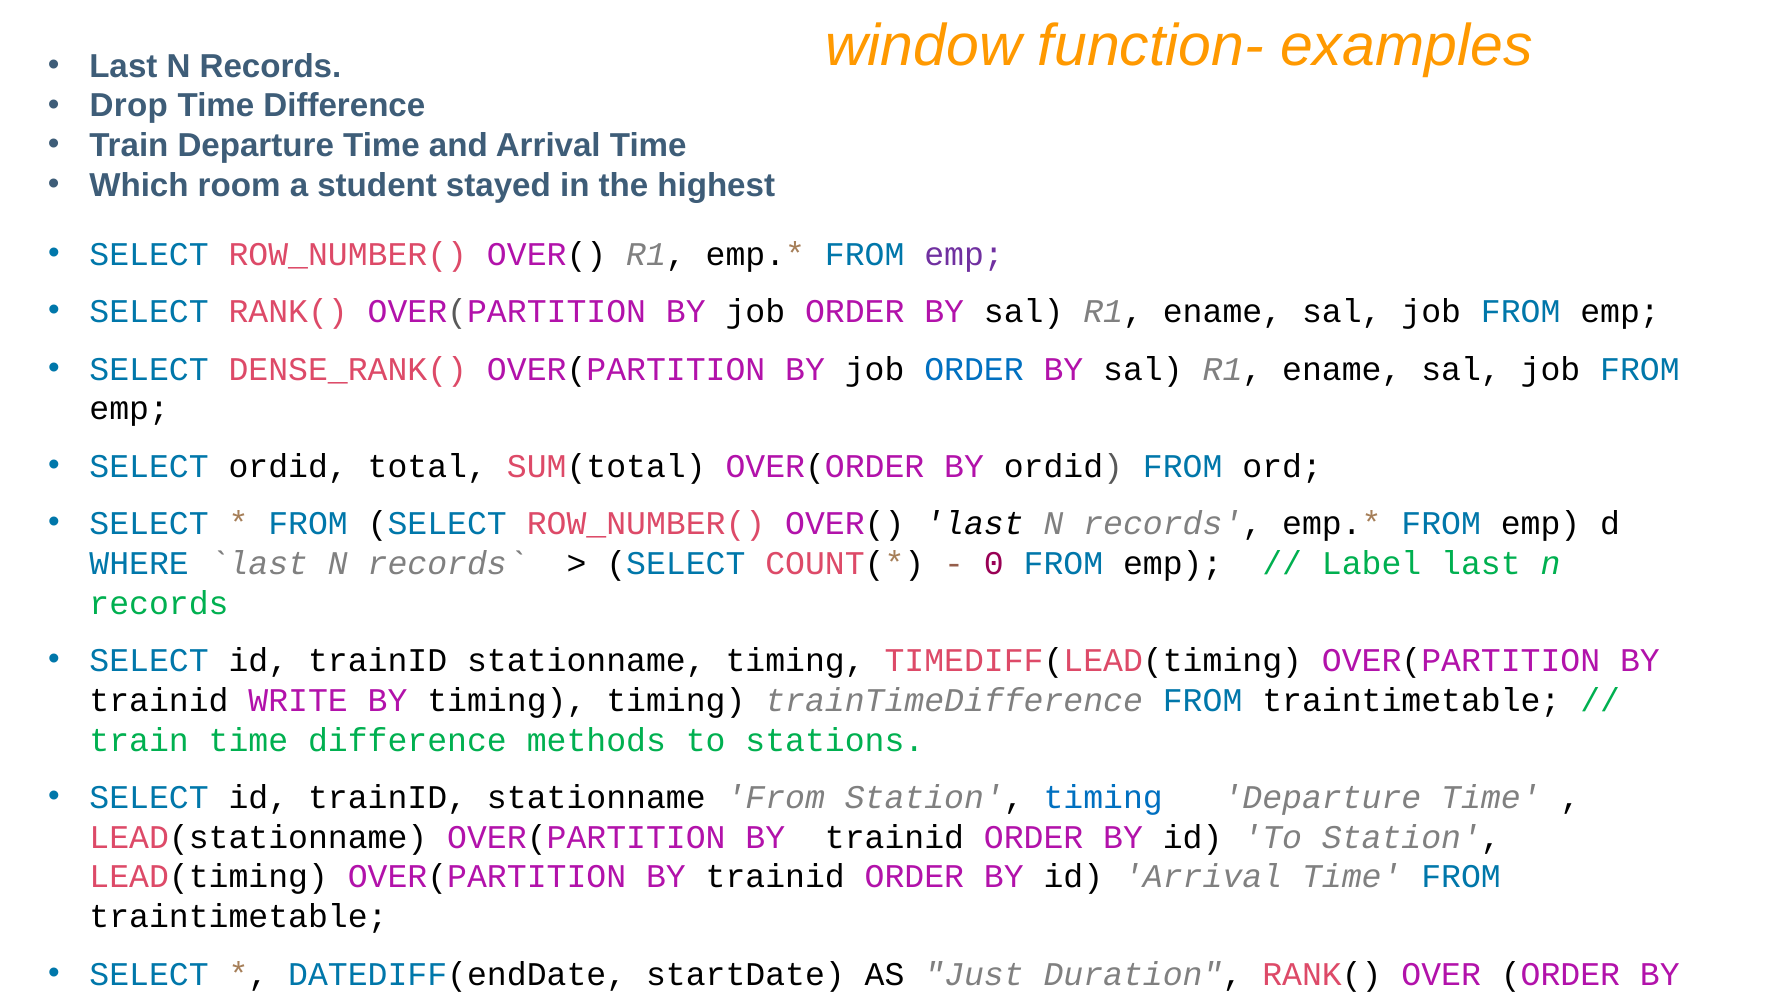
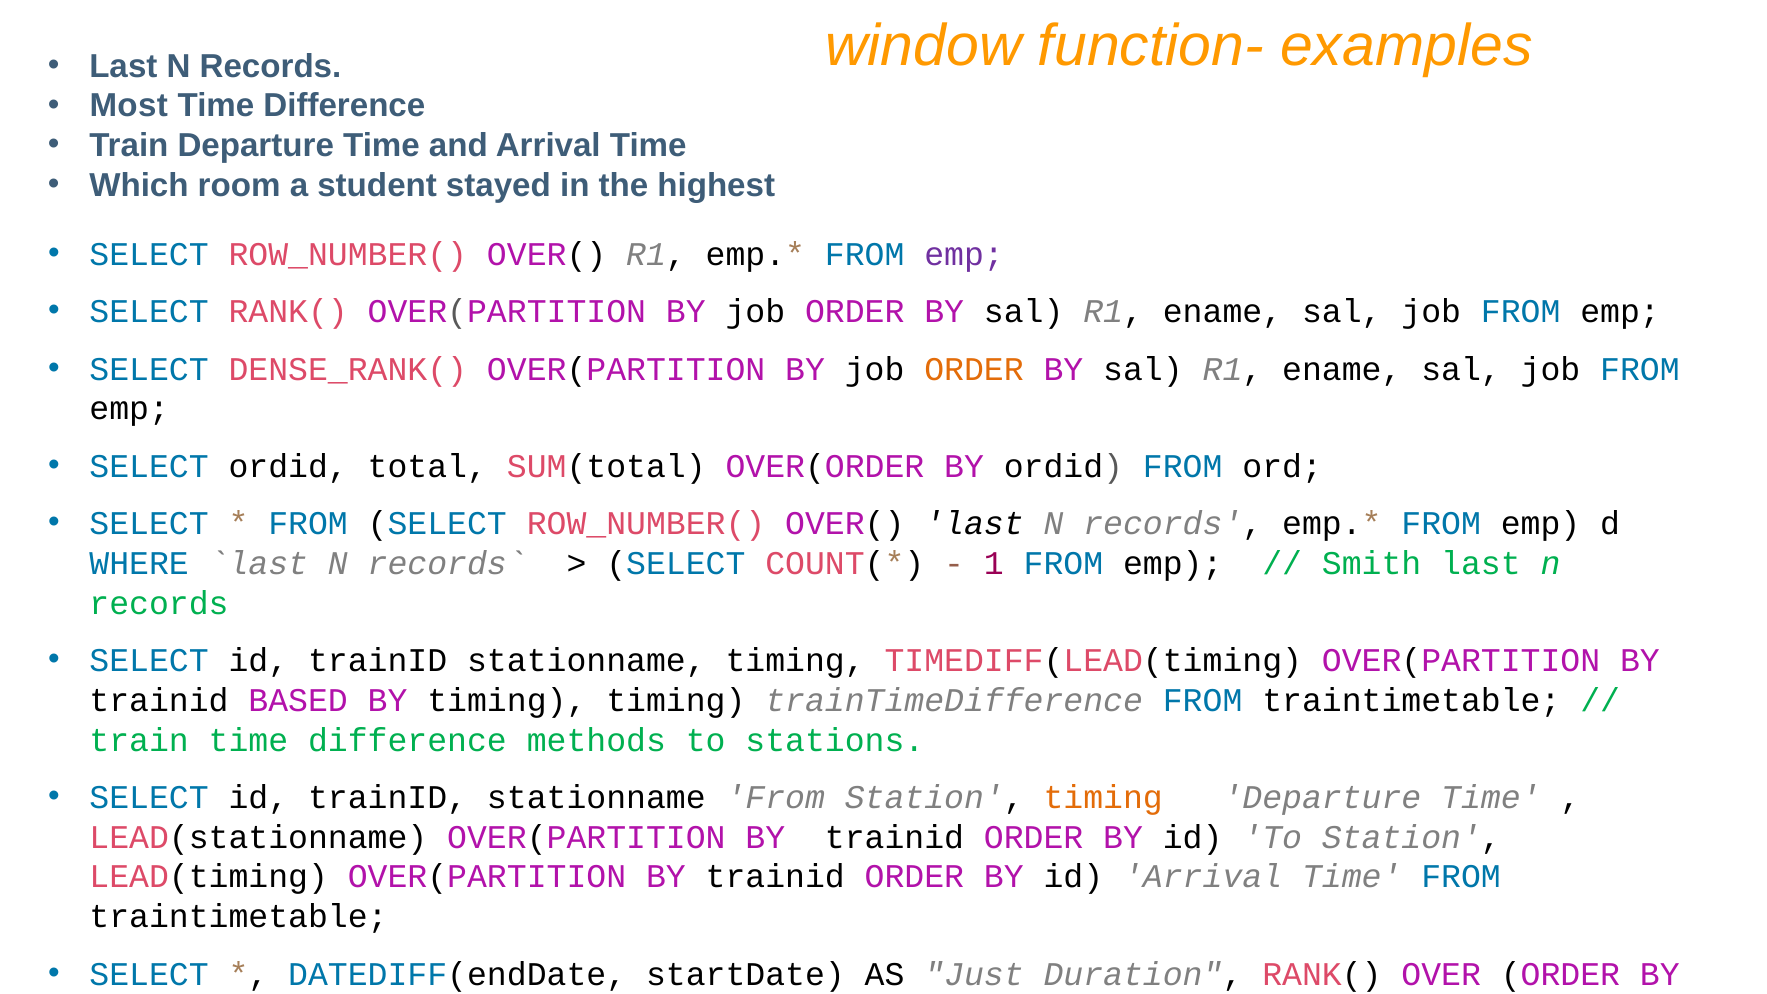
Drop: Drop -> Most
ORDER at (974, 369) colour: blue -> orange
0: 0 -> 1
Label: Label -> Smith
WRITE: WRITE -> BASED
timing at (1103, 797) colour: blue -> orange
